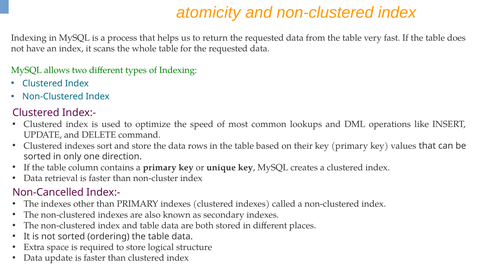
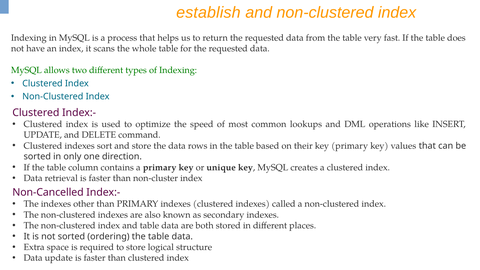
atomicity: atomicity -> establish
